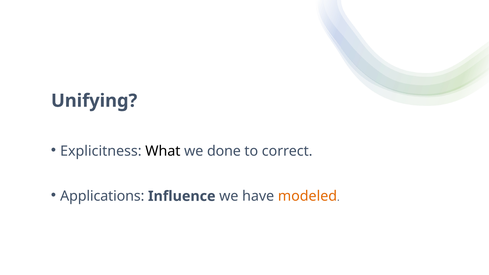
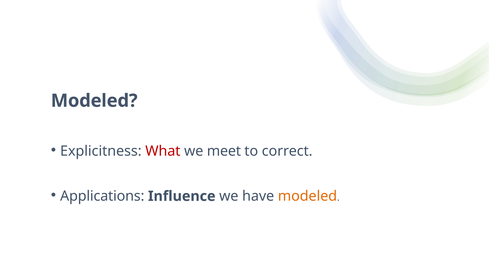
Unifying at (94, 101): Unifying -> Modeled
What colour: black -> red
done: done -> meet
